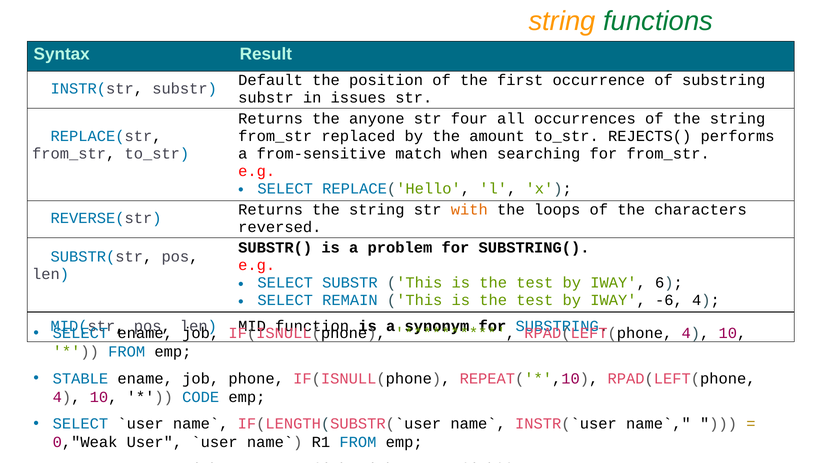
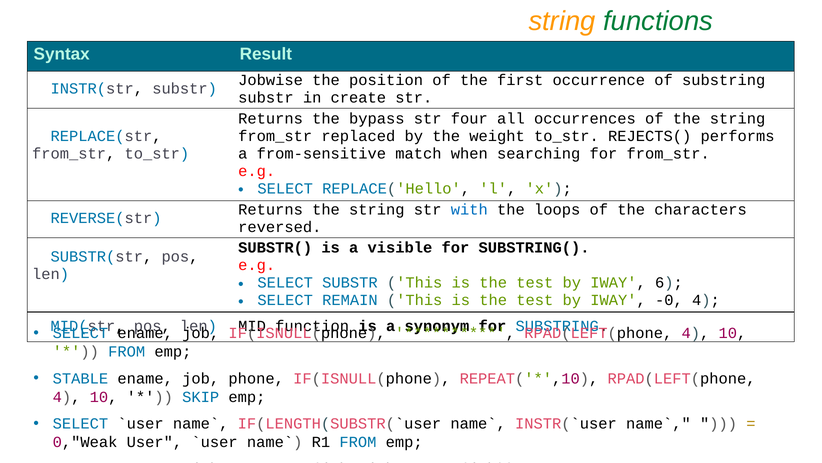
Default: Default -> Jobwise
issues: issues -> create
anyone: anyone -> bypass
amount: amount -> weight
with colour: orange -> blue
problem: problem -> visible
-6: -6 -> -0
CODE: CODE -> SKIP
